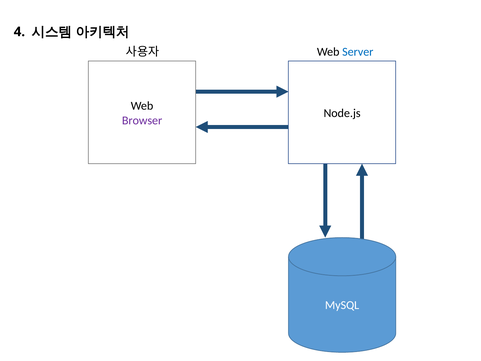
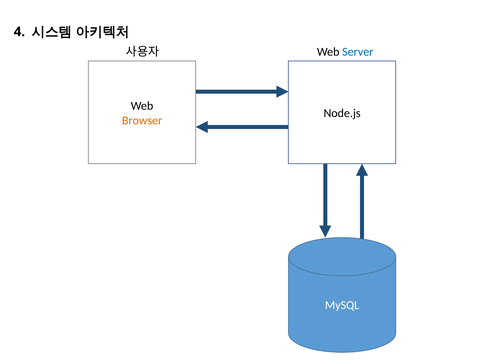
Browser colour: purple -> orange
